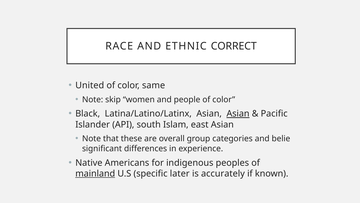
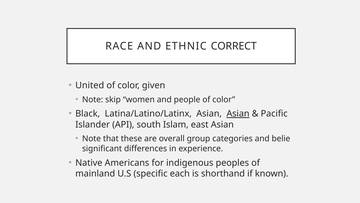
same: same -> given
mainland underline: present -> none
later: later -> each
accurately: accurately -> shorthand
